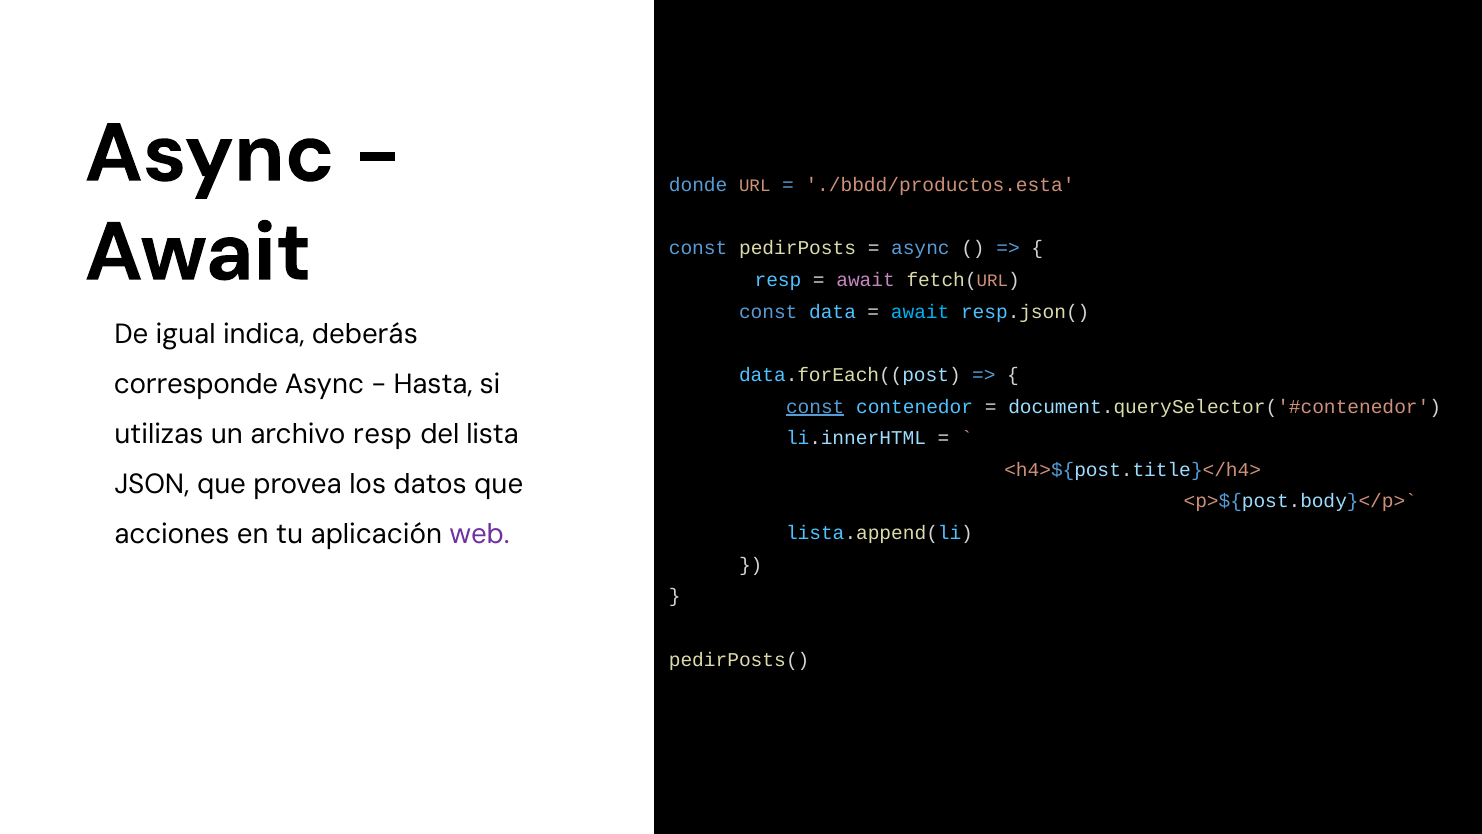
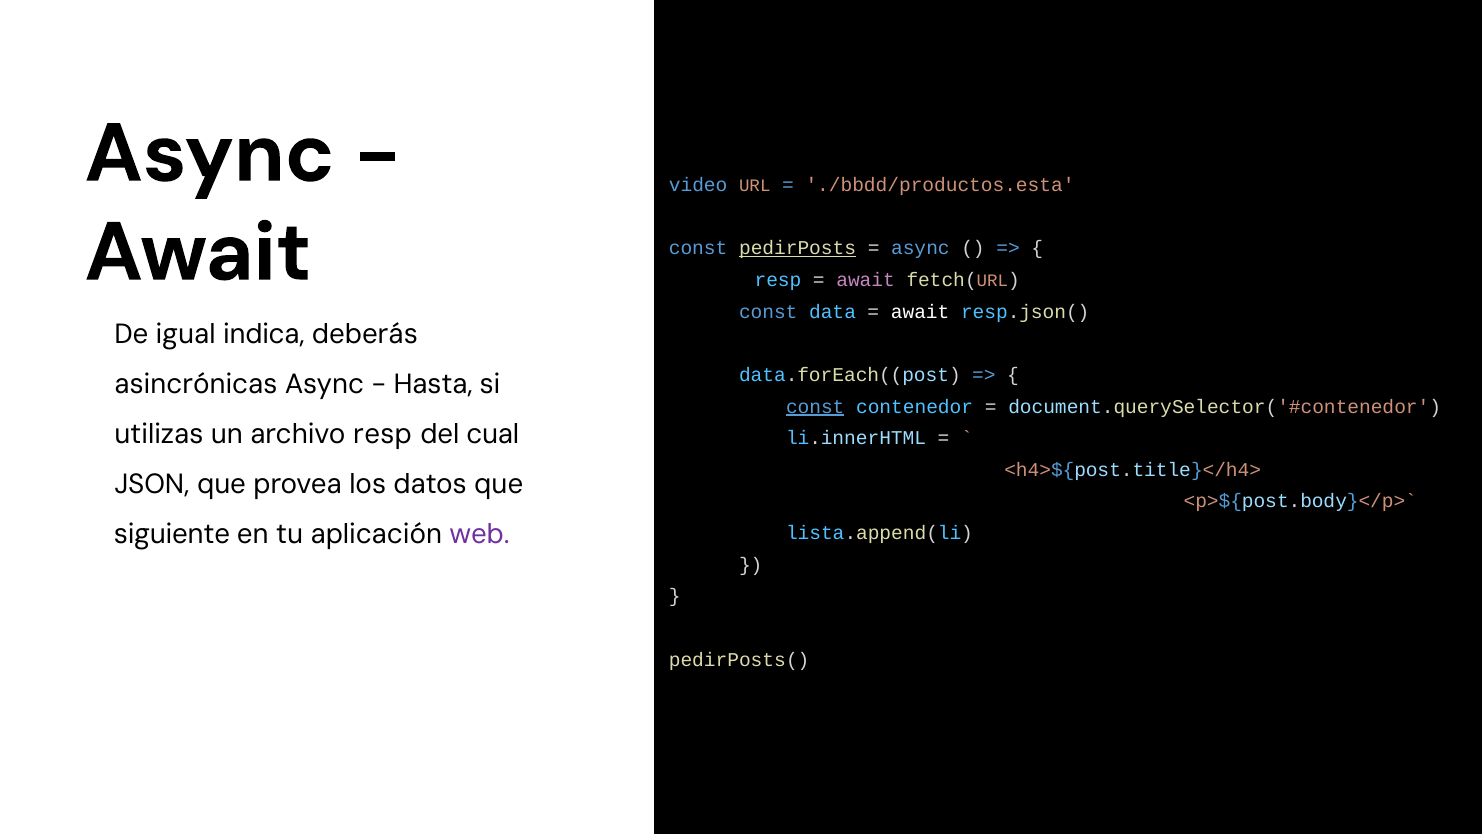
donde: donde -> video
pedirPosts underline: none -> present
await at (920, 312) colour: light blue -> white
corresponde: corresponde -> asincrónicas
lista: lista -> cual
acciones: acciones -> siguiente
